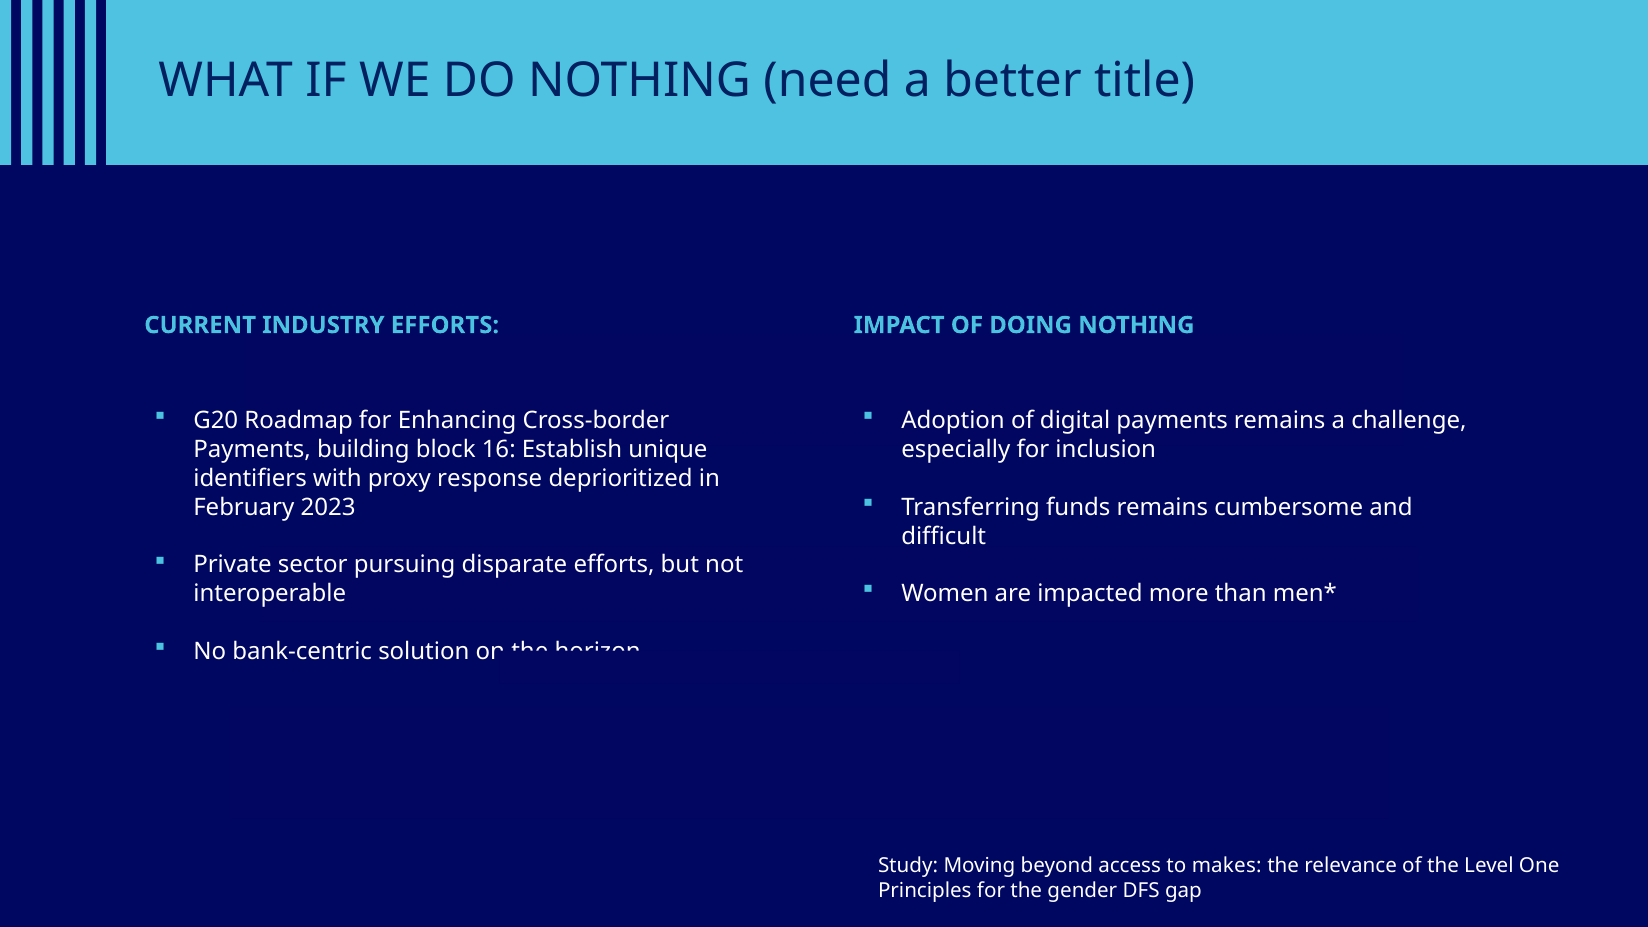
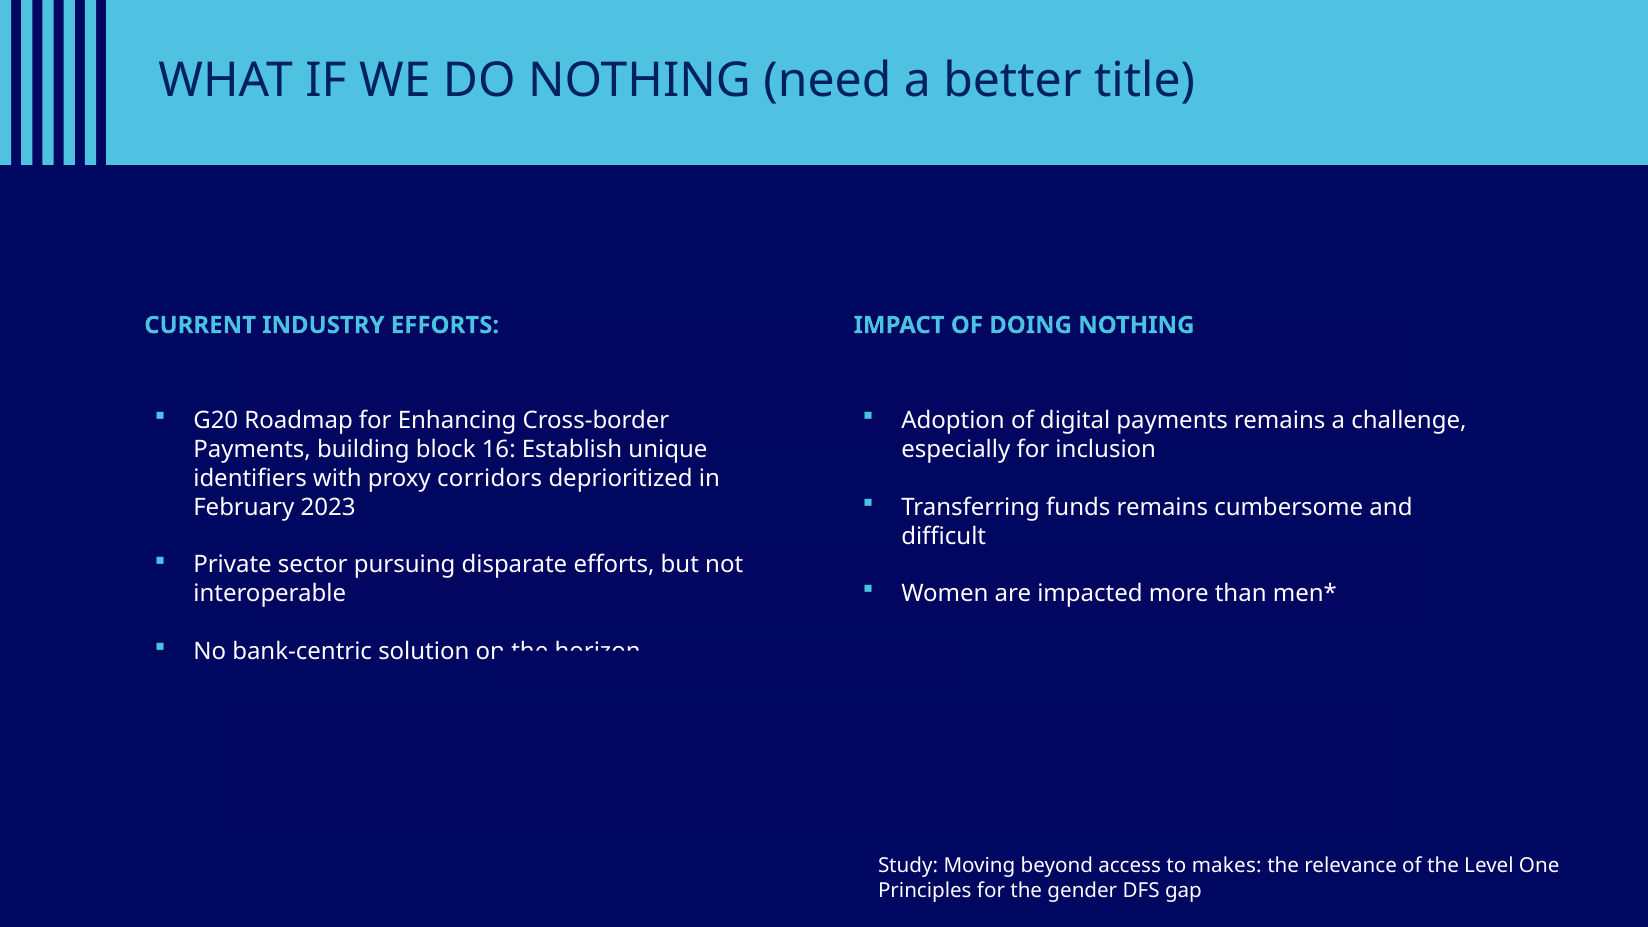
response: response -> corridors
